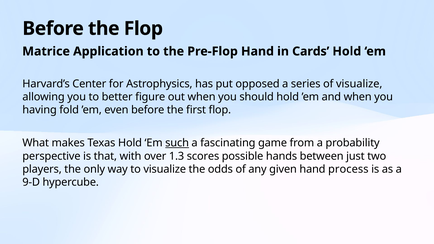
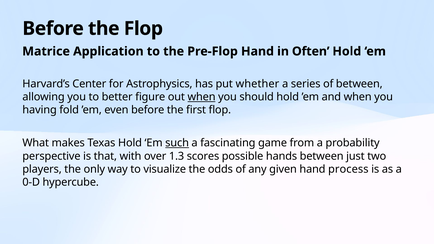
Cards: Cards -> Often
opposed: opposed -> whether
of visualize: visualize -> between
when at (202, 97) underline: none -> present
9-D: 9-D -> 0-D
